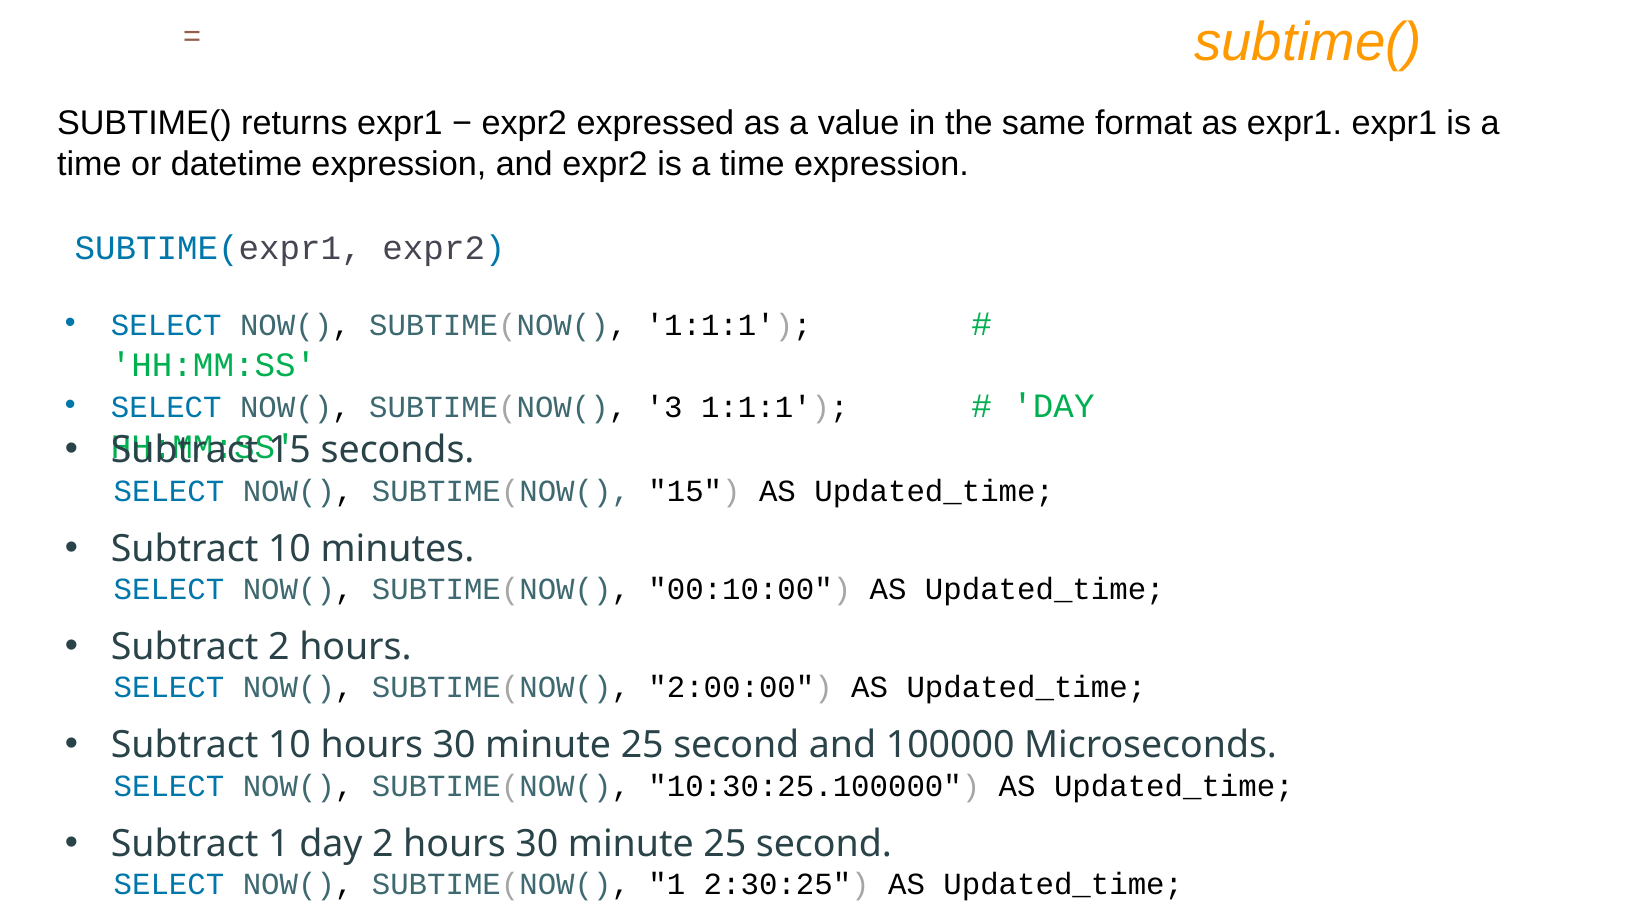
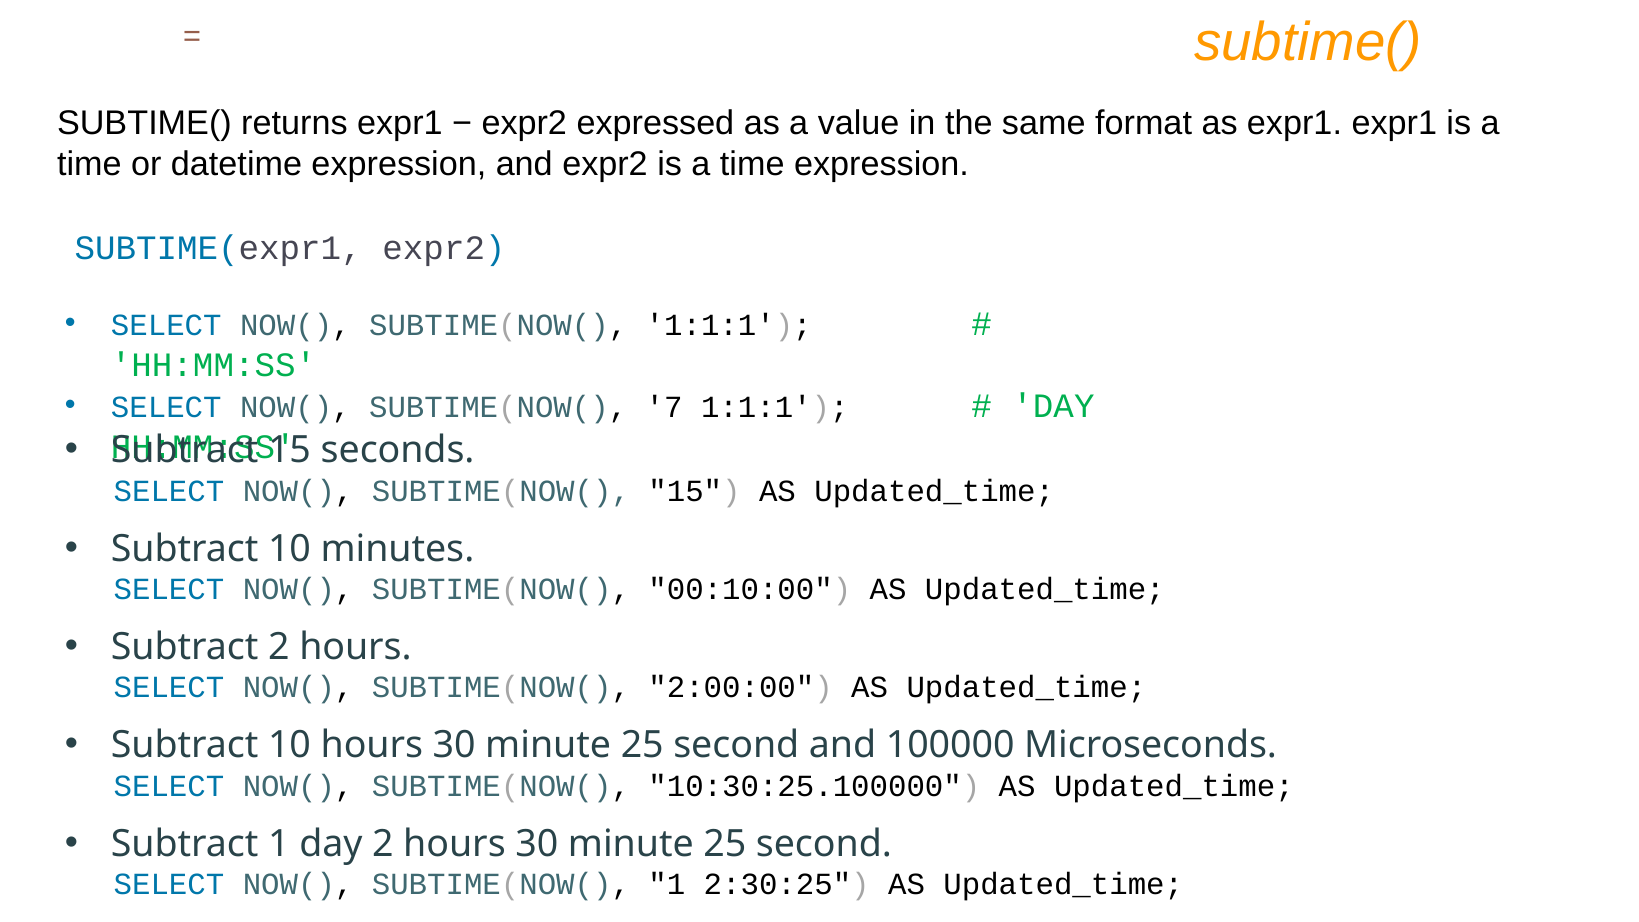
3: 3 -> 7
